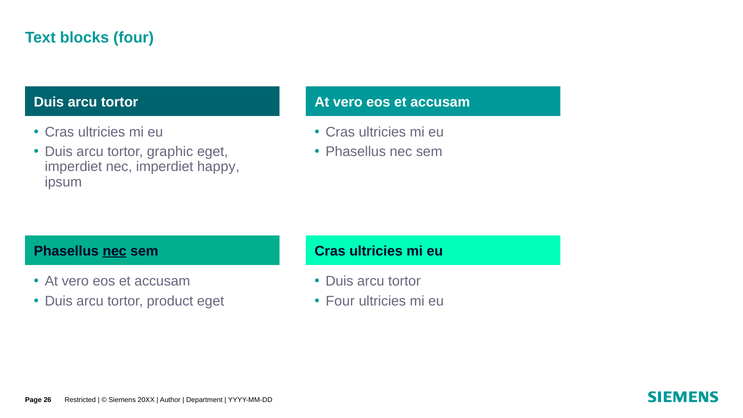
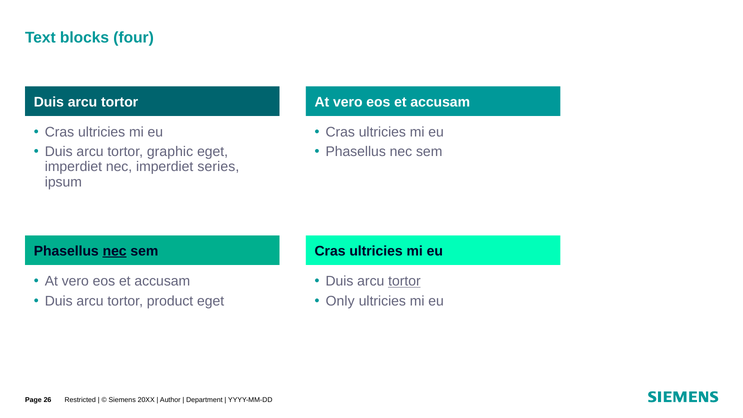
happy: happy -> series
tortor at (404, 281) underline: none -> present
Four at (340, 301): Four -> Only
